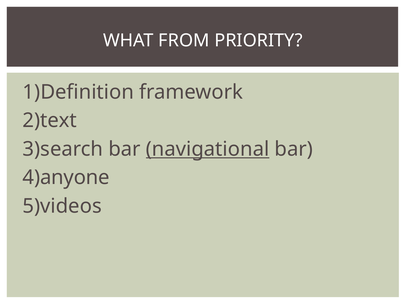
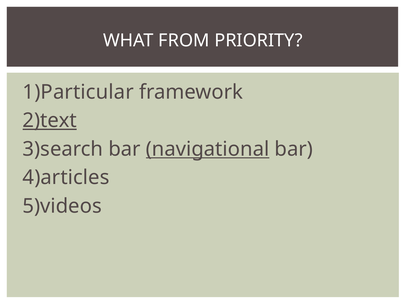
1)Definition: 1)Definition -> 1)Particular
2)text underline: none -> present
4)anyone: 4)anyone -> 4)articles
